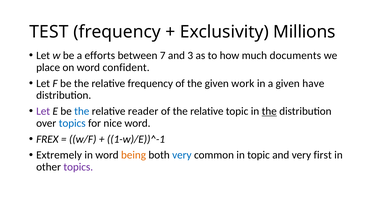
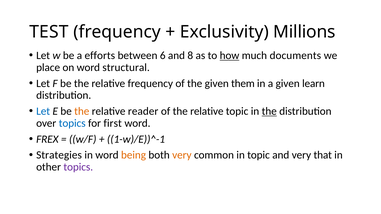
7: 7 -> 6
3: 3 -> 8
how underline: none -> present
confident: confident -> structural
work: work -> them
have: have -> learn
Let at (43, 111) colour: purple -> blue
the at (82, 111) colour: blue -> orange
nice: nice -> first
Extremely: Extremely -> Strategies
very at (182, 155) colour: blue -> orange
first: first -> that
